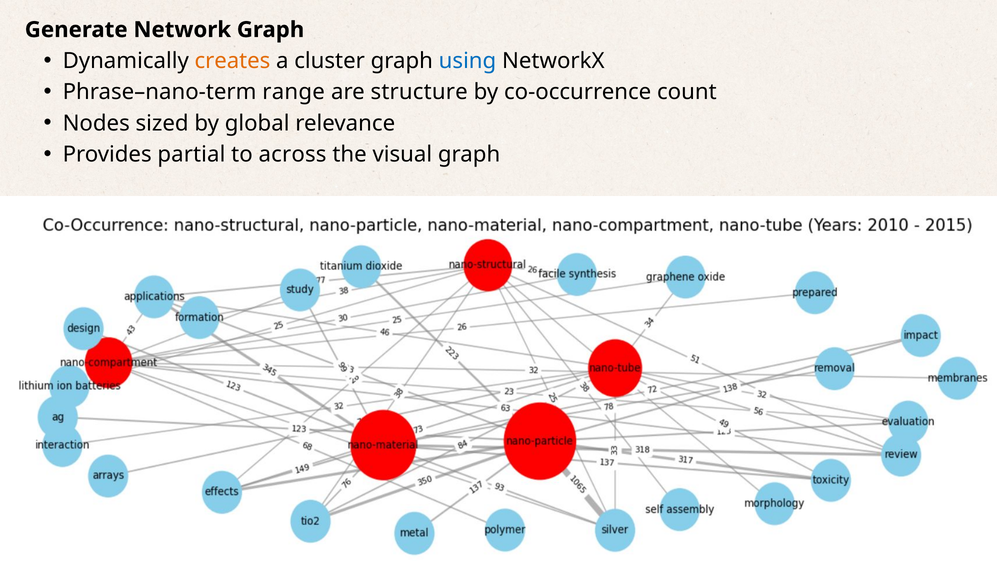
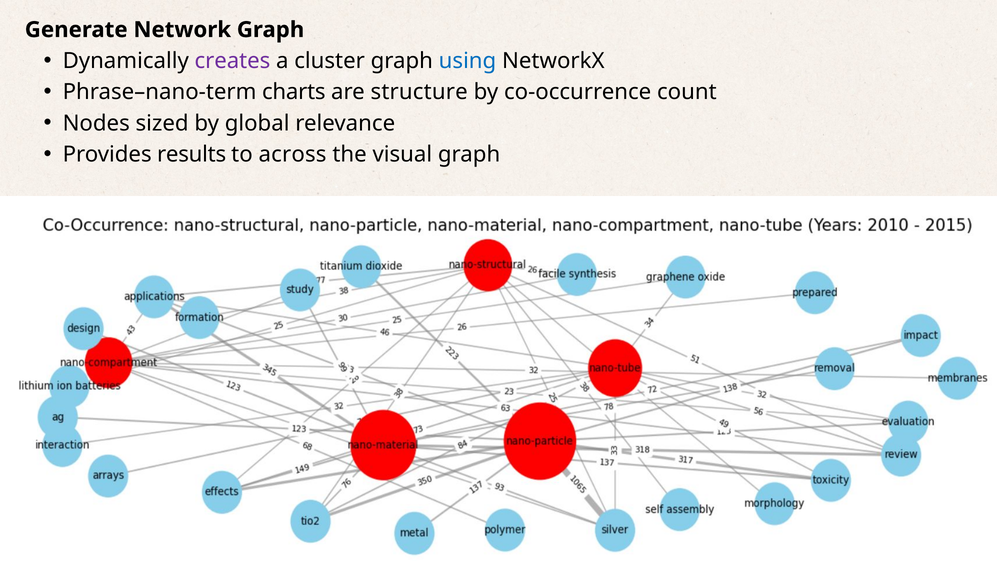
creates colour: orange -> purple
range: range -> charts
partial: partial -> results
